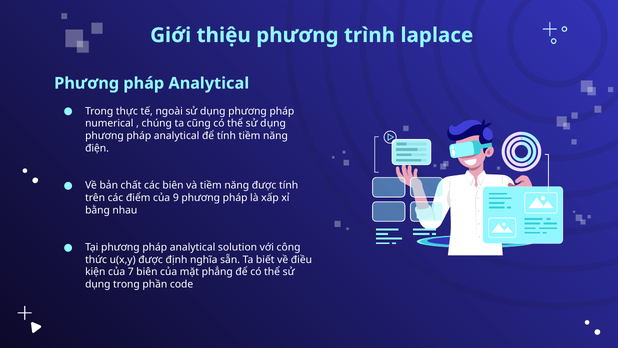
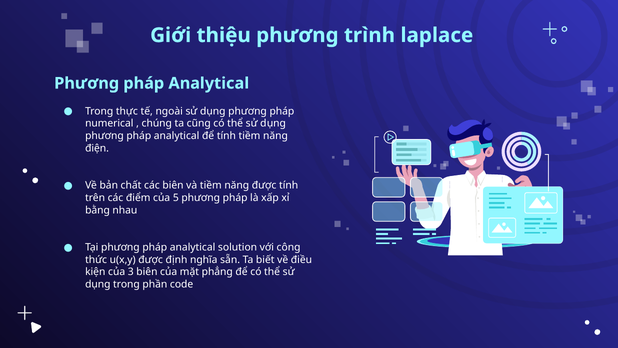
9: 9 -> 5
7: 7 -> 3
